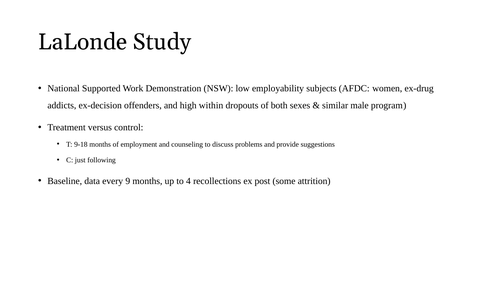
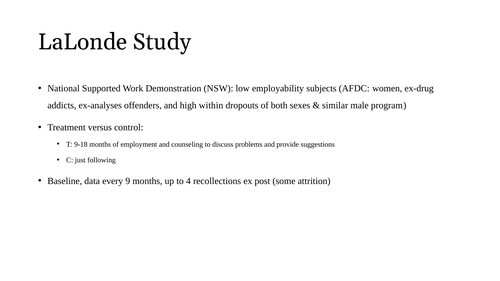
ex-decision: ex-decision -> ex-analyses
